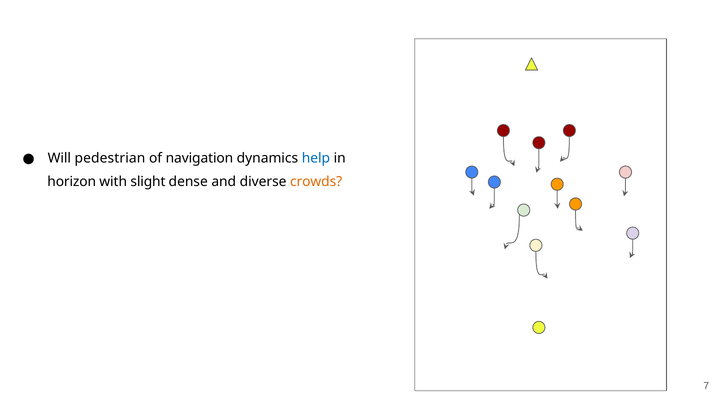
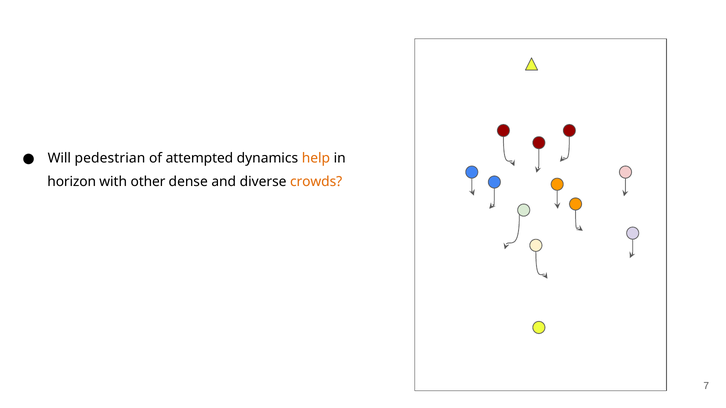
navigation: navigation -> attempted
help colour: blue -> orange
slight: slight -> other
